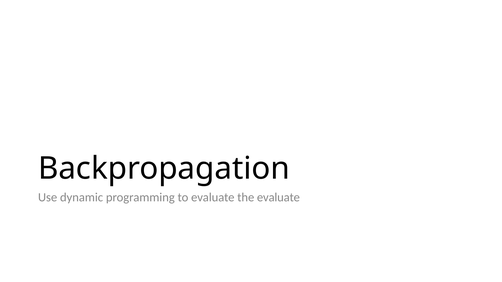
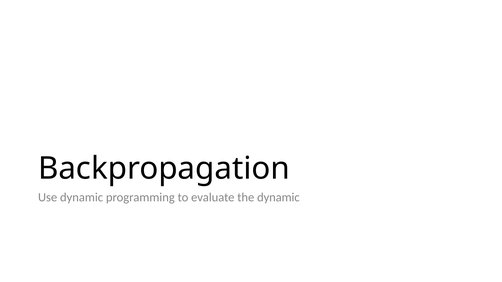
the evaluate: evaluate -> dynamic
